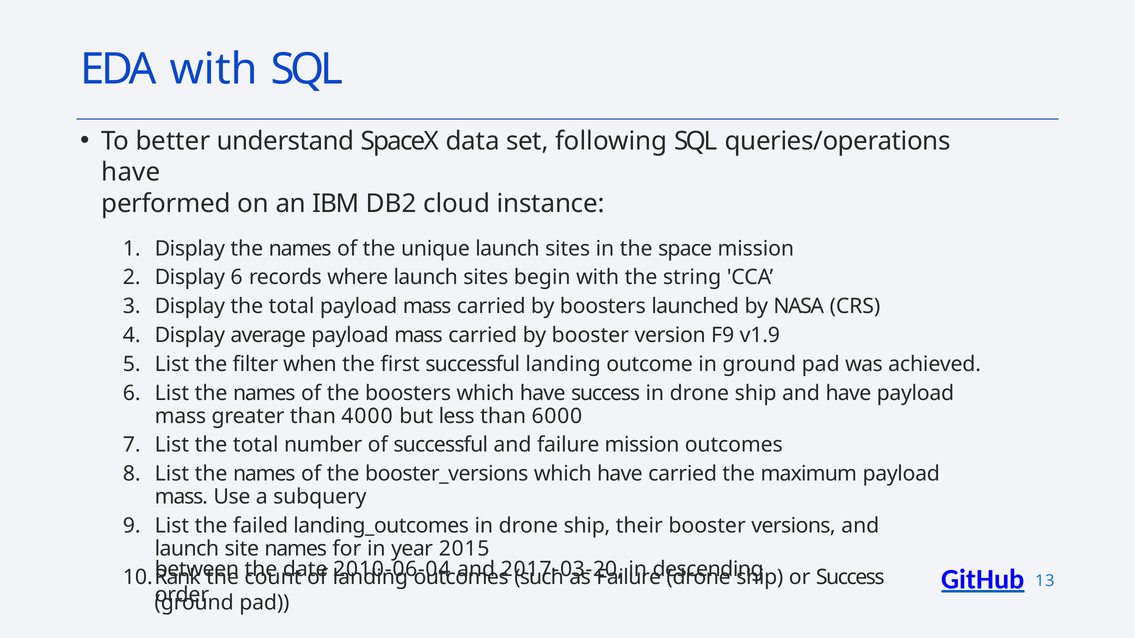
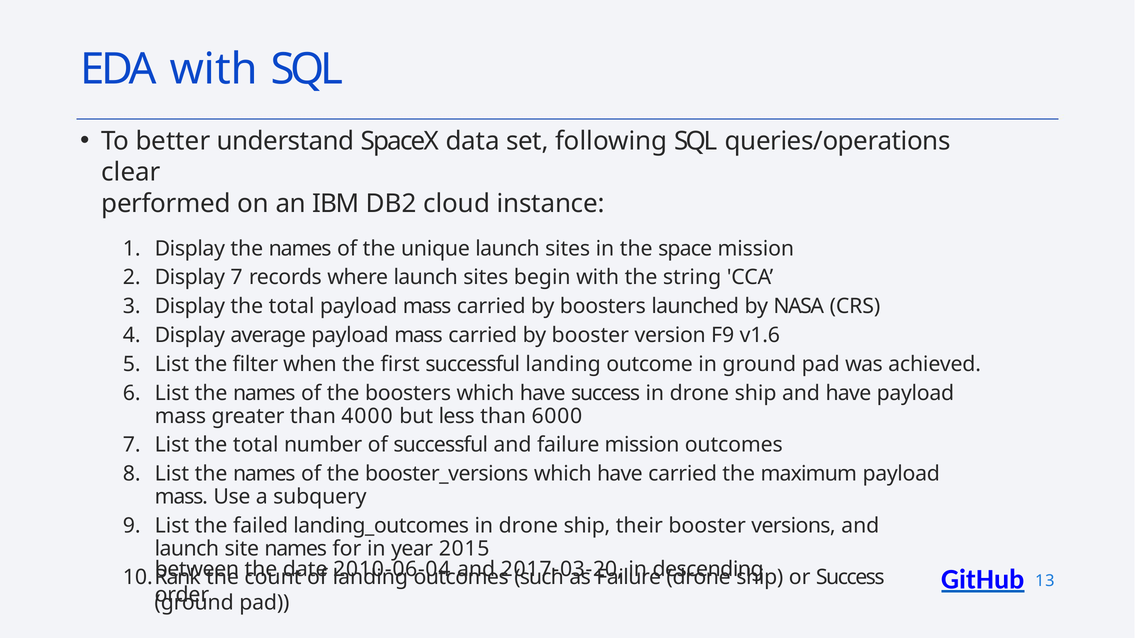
have at (131, 173): have -> clear
Display 6: 6 -> 7
v1.9: v1.9 -> v1.6
